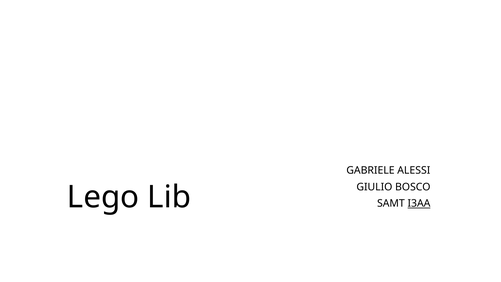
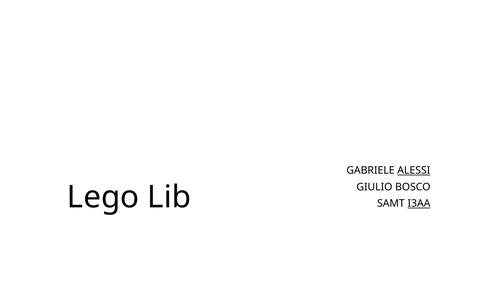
ALESSI underline: none -> present
